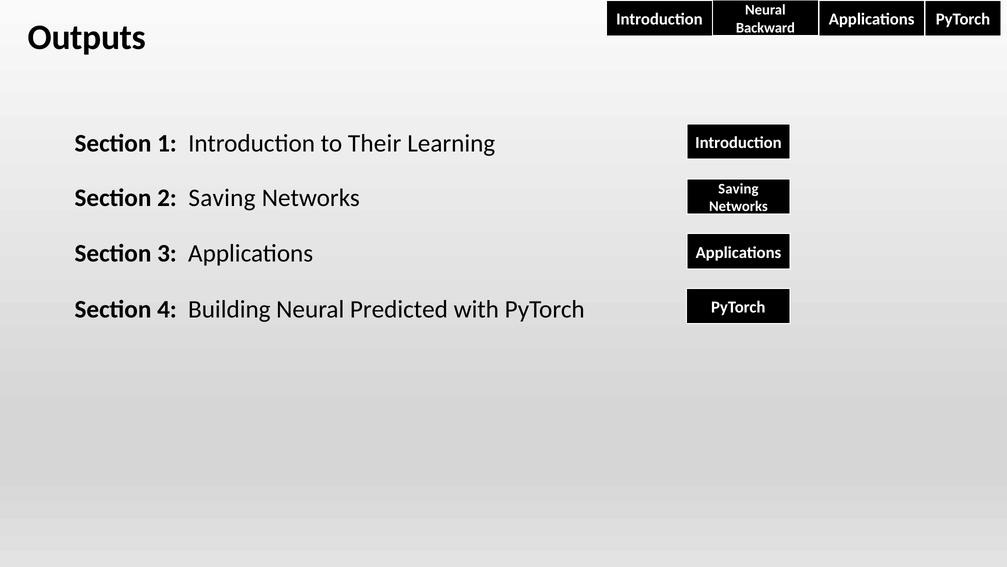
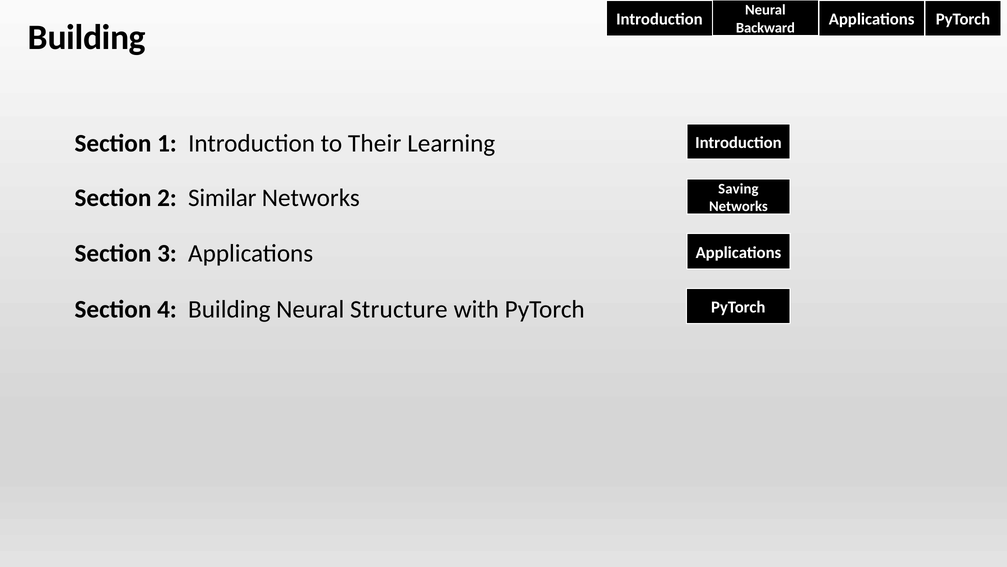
Outputs at (87, 38): Outputs -> Building
2 Saving: Saving -> Similar
Predicted: Predicted -> Structure
